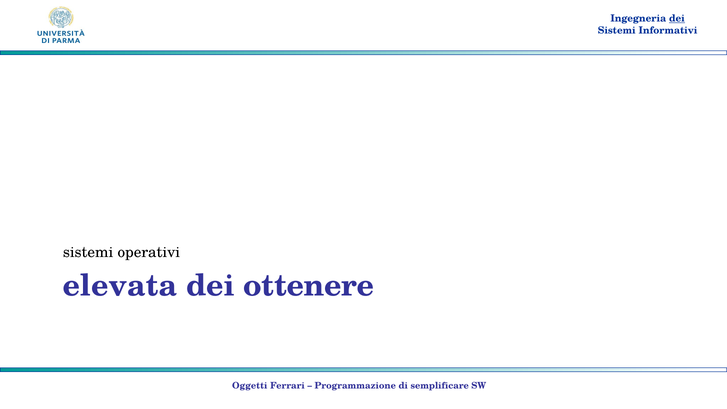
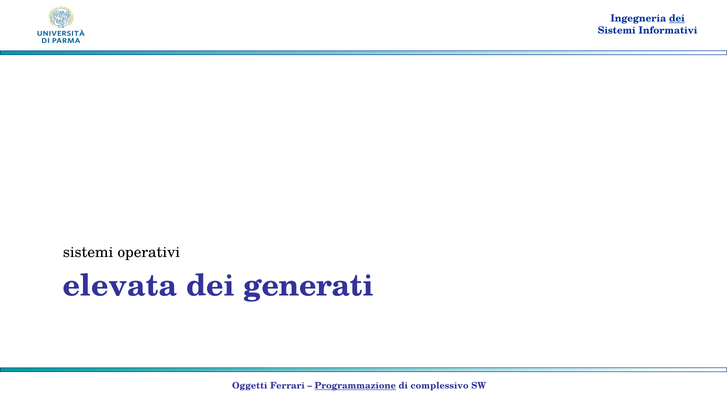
ottenere: ottenere -> generati
Programmazione underline: none -> present
semplificare: semplificare -> complessivo
